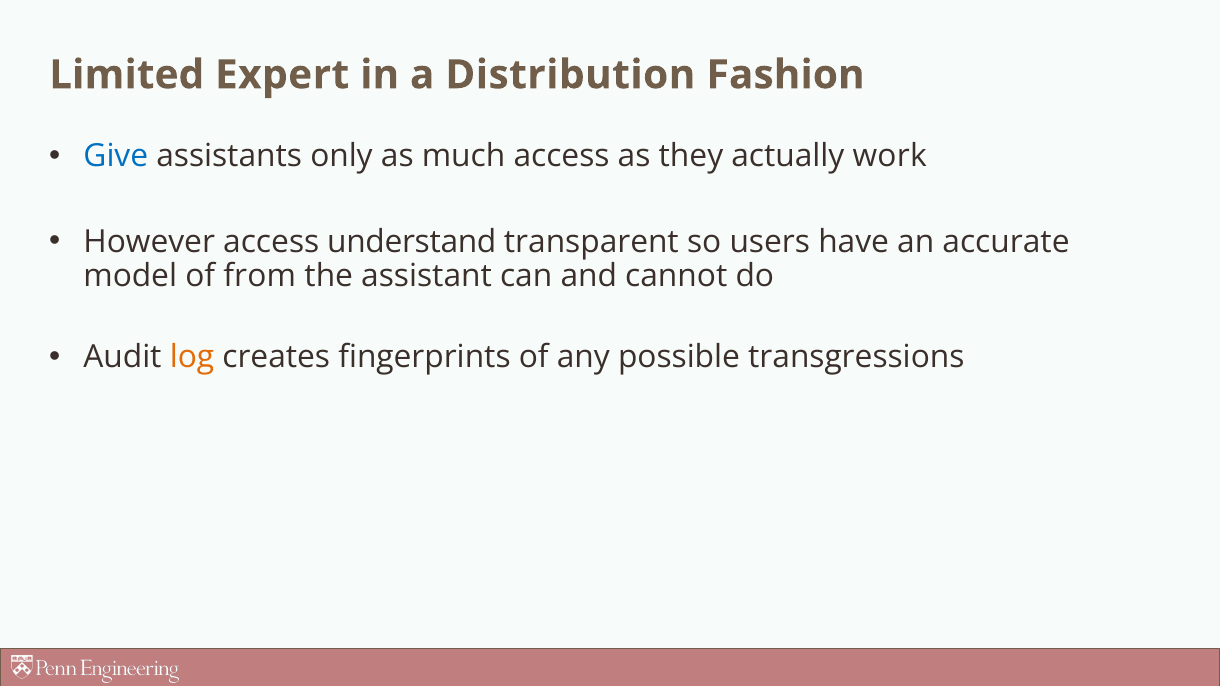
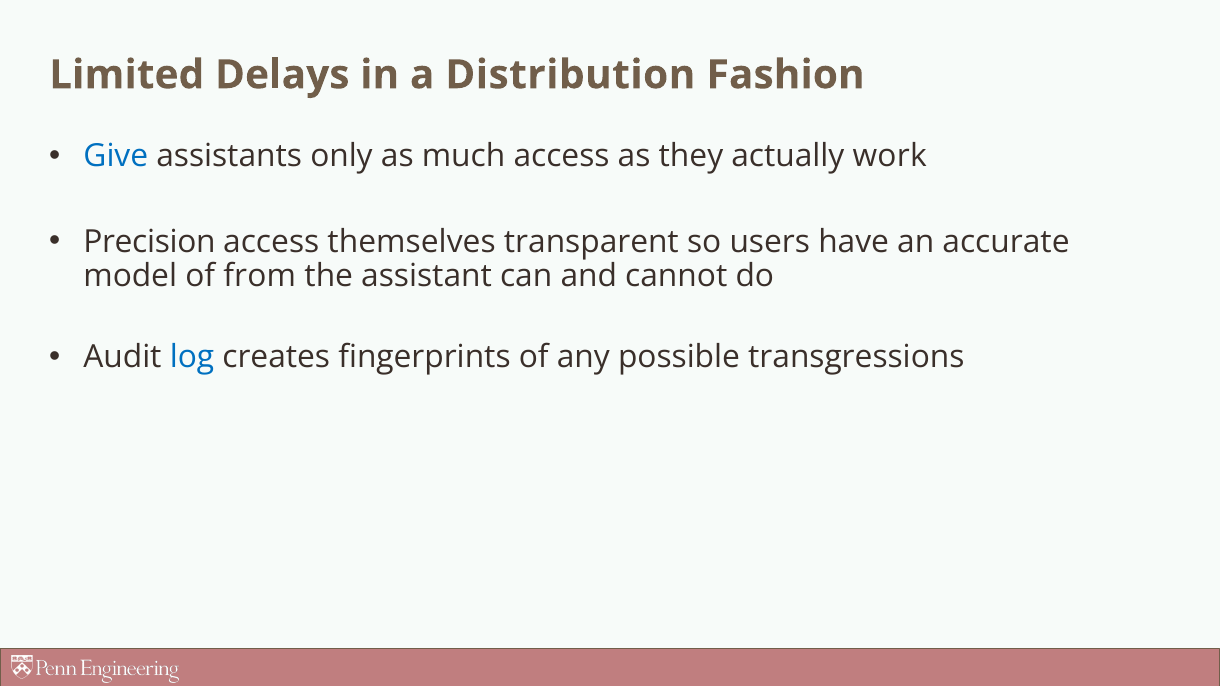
Expert: Expert -> Delays
However: However -> Precision
understand: understand -> themselves
log colour: orange -> blue
